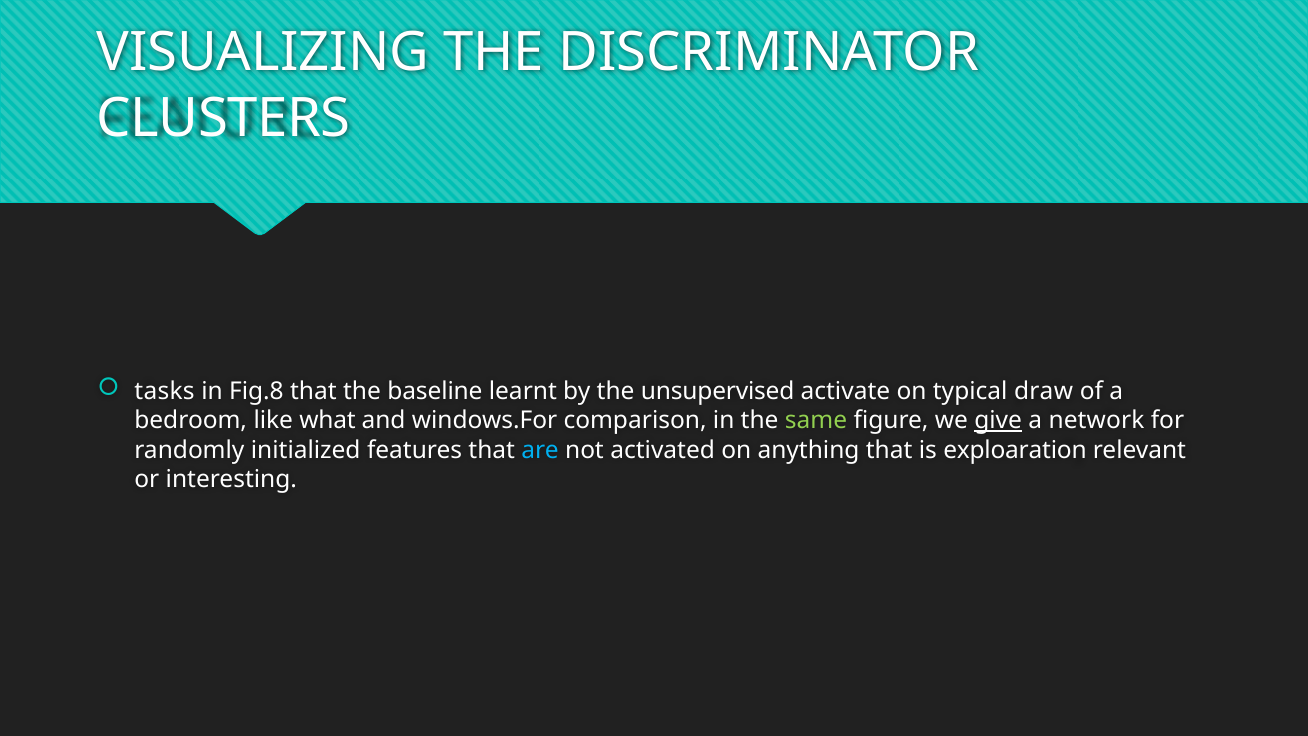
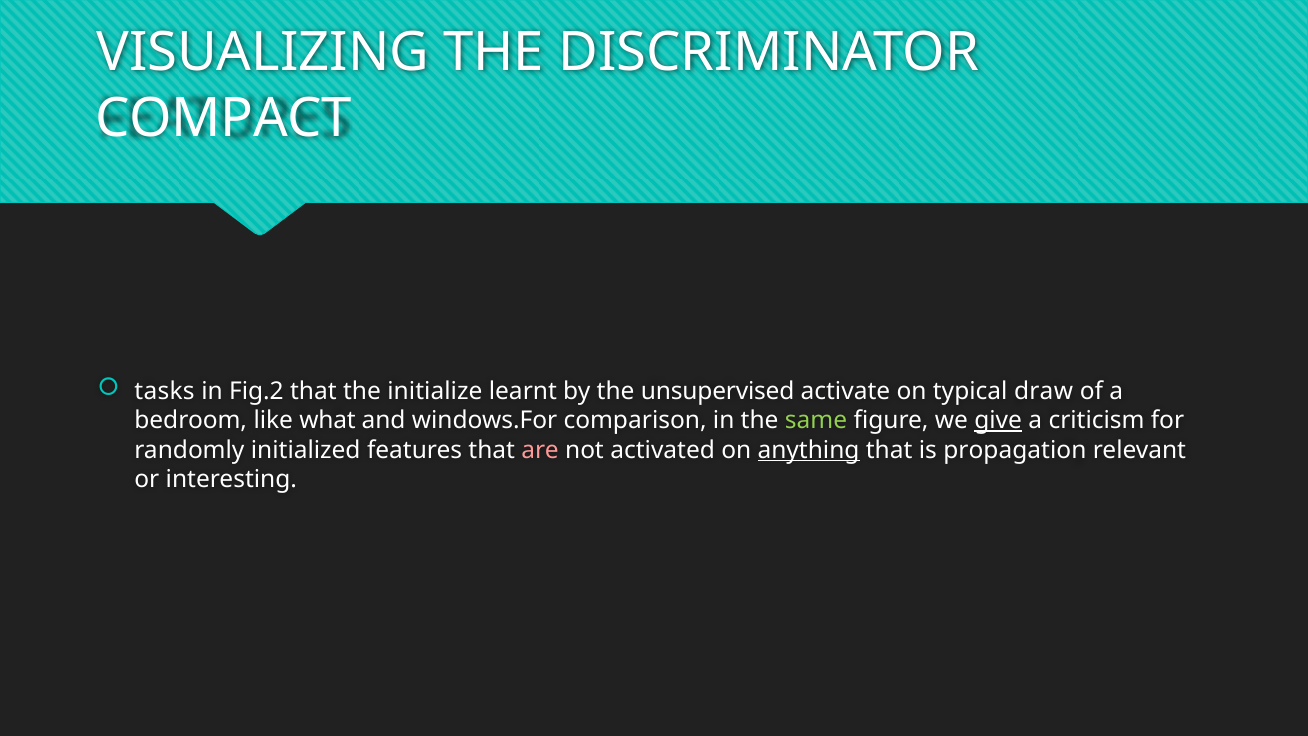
CLUSTERS: CLUSTERS -> COMPACT
Fig.8: Fig.8 -> Fig.2
baseline: baseline -> initialize
network: network -> criticism
are colour: light blue -> pink
anything underline: none -> present
exploaration: exploaration -> propagation
